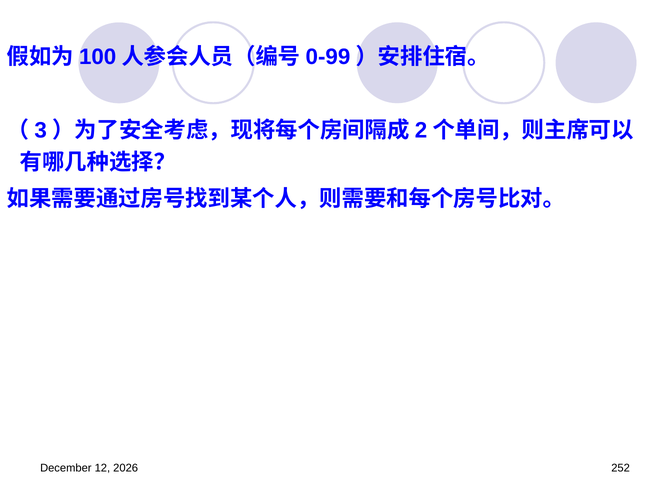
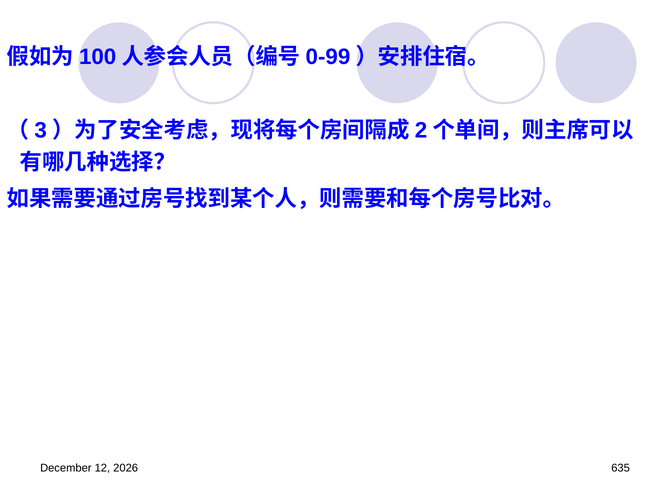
252: 252 -> 635
